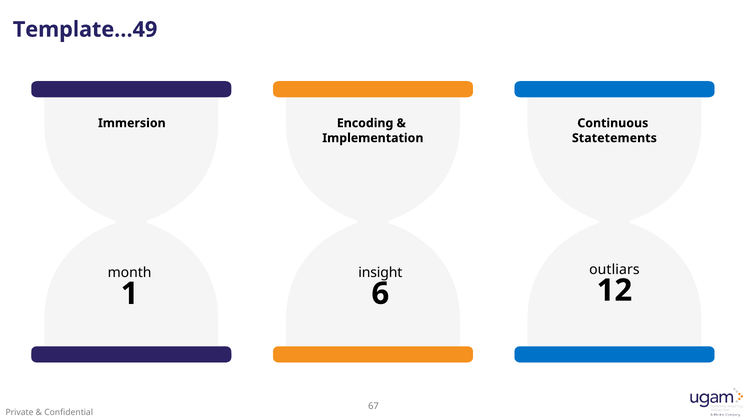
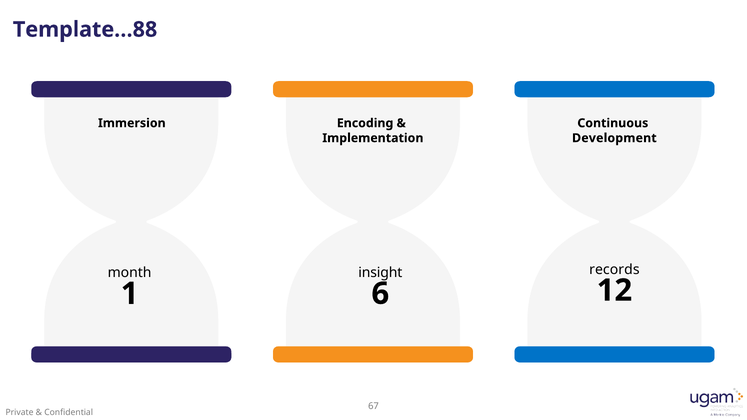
Template…49: Template…49 -> Template…88
Statetements: Statetements -> Development
outliars: outliars -> records
